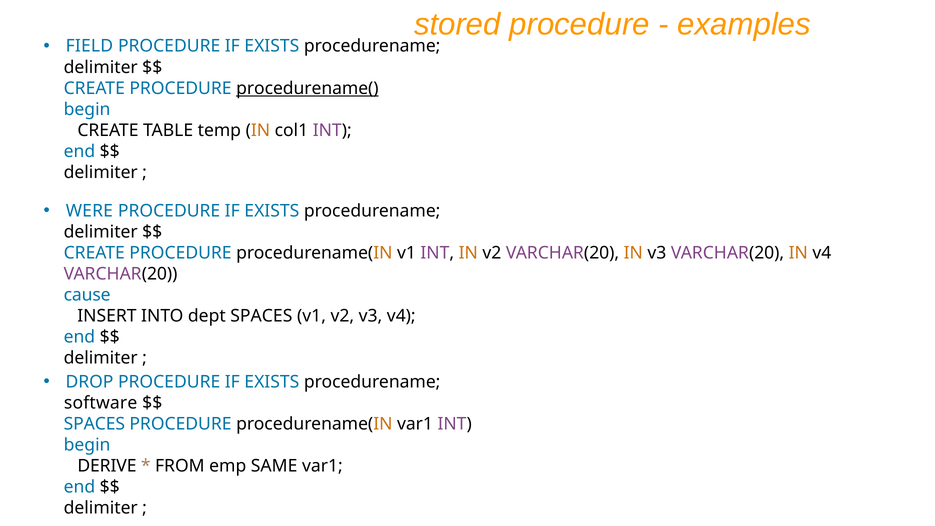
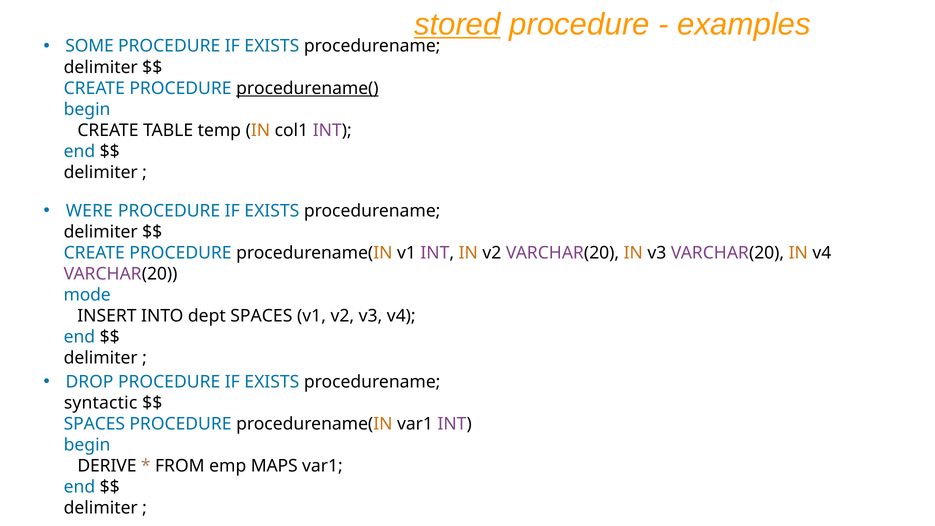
stored underline: none -> present
FIELD: FIELD -> SOME
cause: cause -> mode
software: software -> syntactic
SAME: SAME -> MAPS
